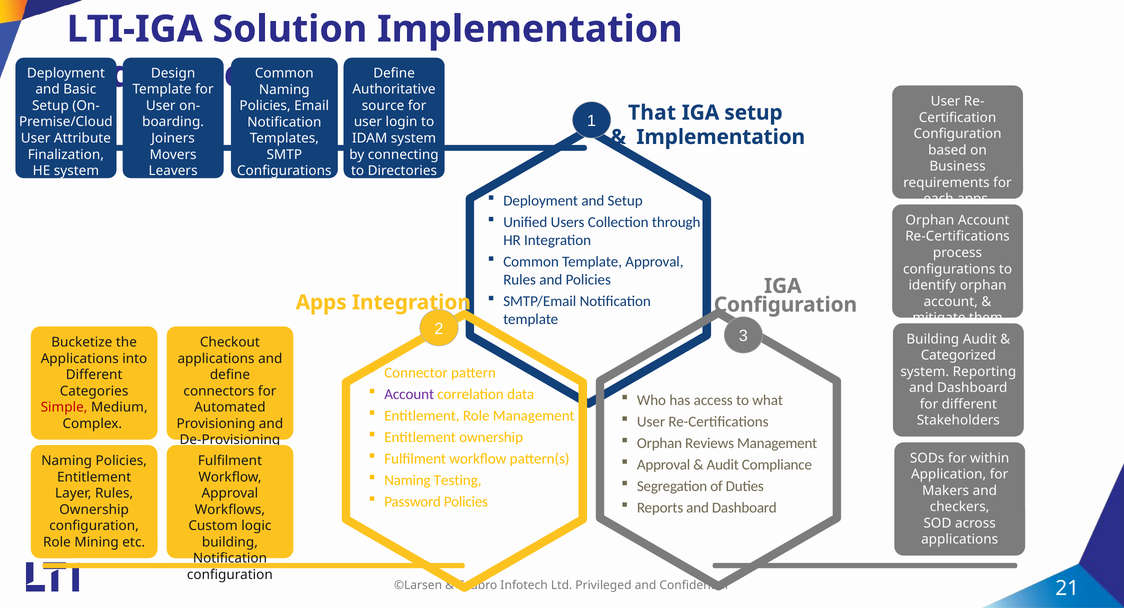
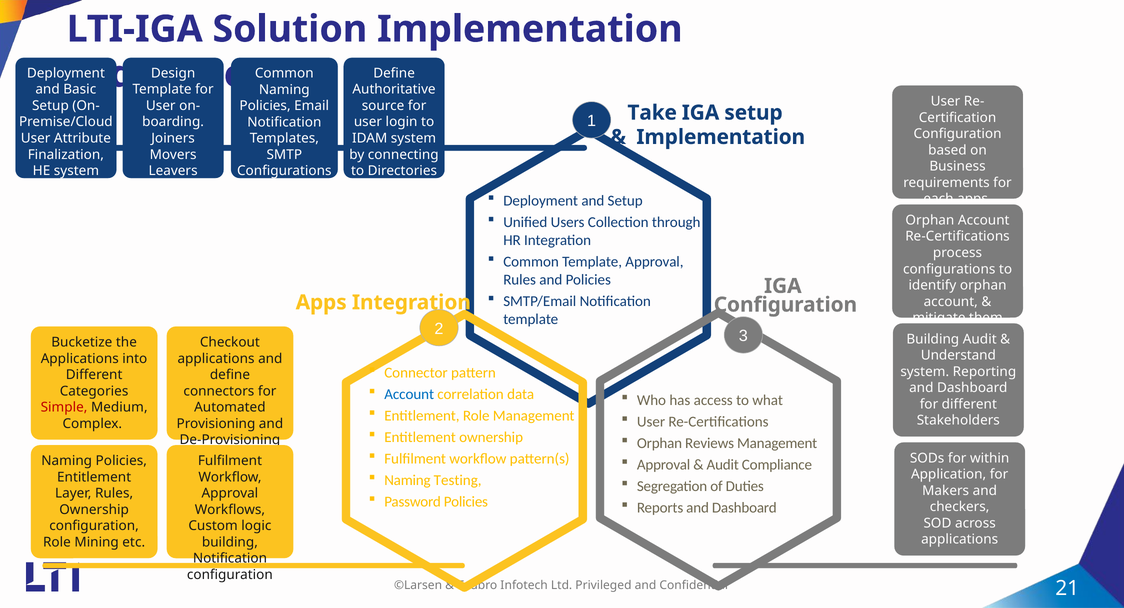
That: That -> Take
Categorized: Categorized -> Understand
Account at (409, 394) colour: purple -> blue
